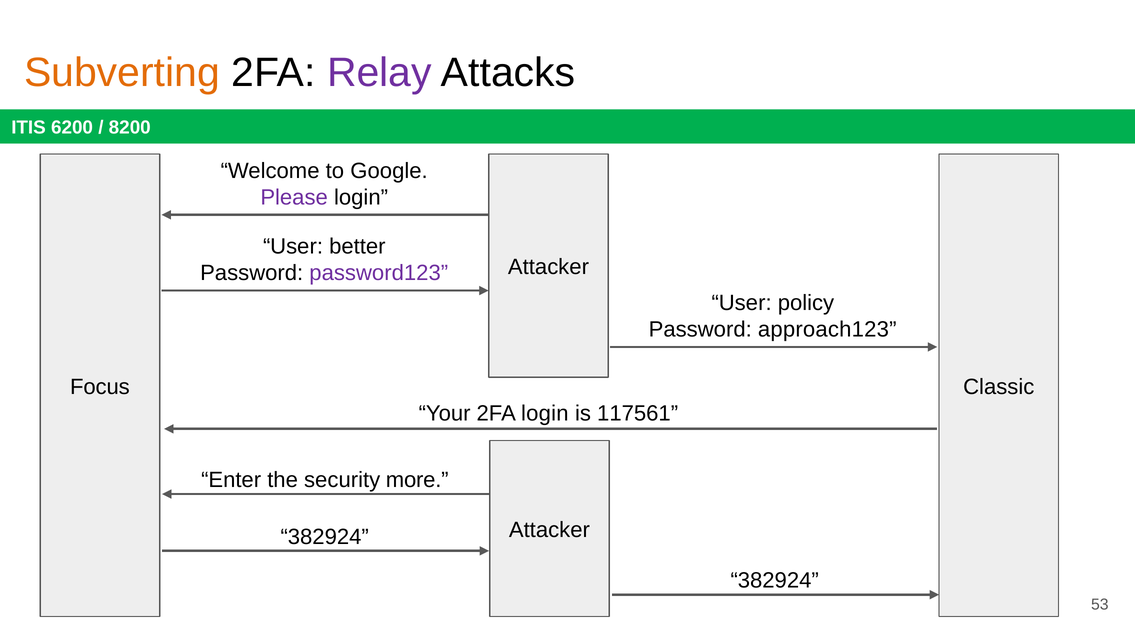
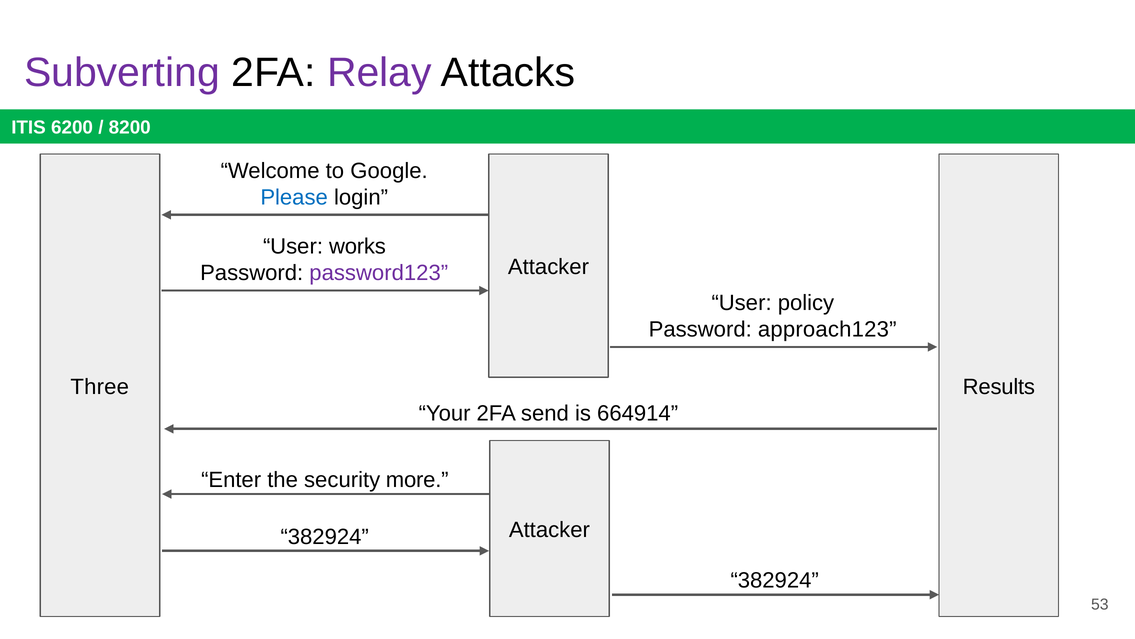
Subverting colour: orange -> purple
Please colour: purple -> blue
better: better -> works
Focus: Focus -> Three
Classic: Classic -> Results
2FA login: login -> send
117561: 117561 -> 664914
